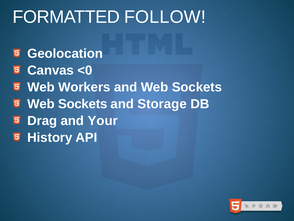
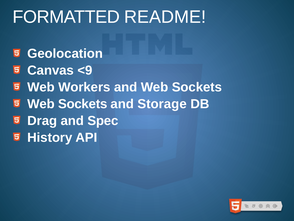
FOLLOW: FOLLOW -> README
<0: <0 -> <9
Your: Your -> Spec
